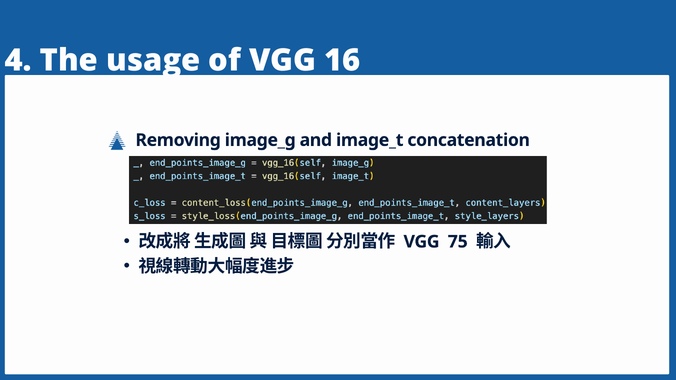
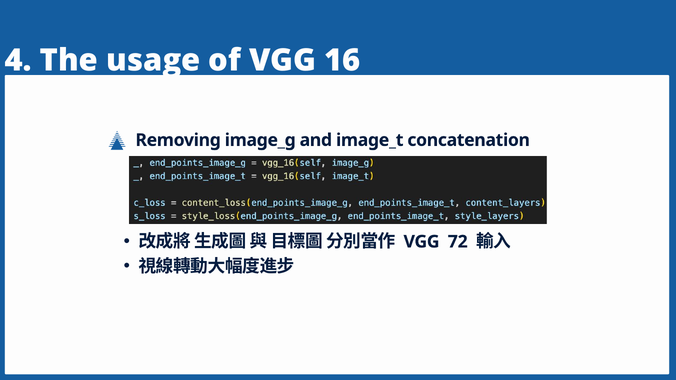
75: 75 -> 72
